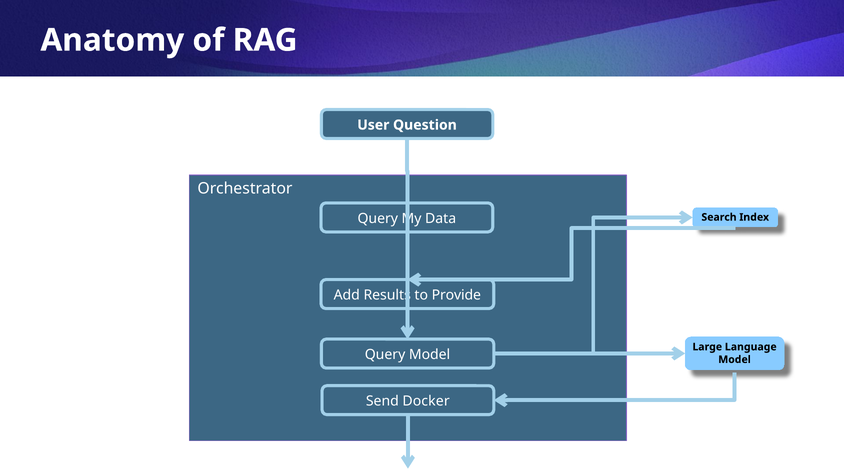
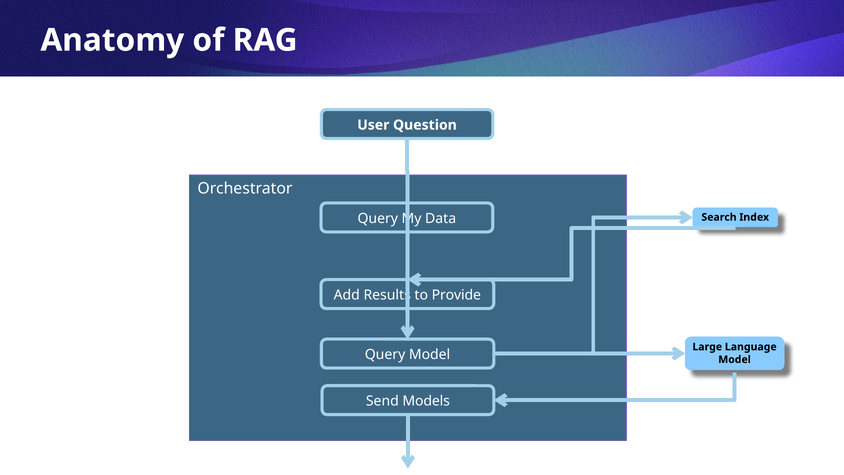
Docker: Docker -> Models
